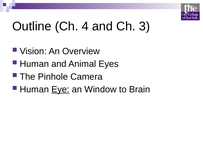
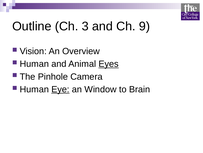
4: 4 -> 3
3: 3 -> 9
Eyes underline: none -> present
